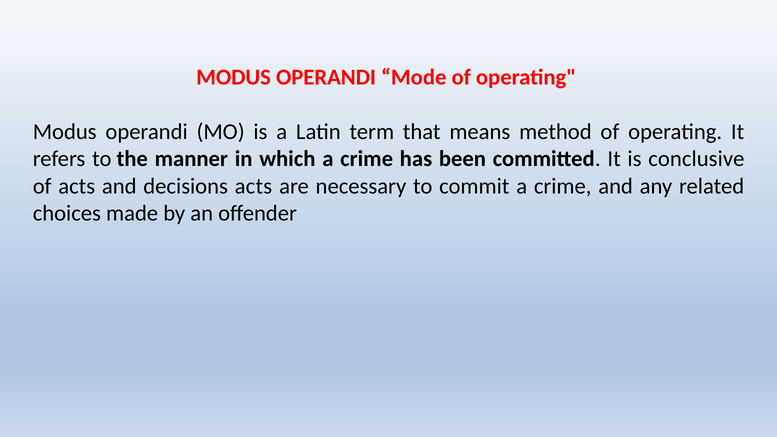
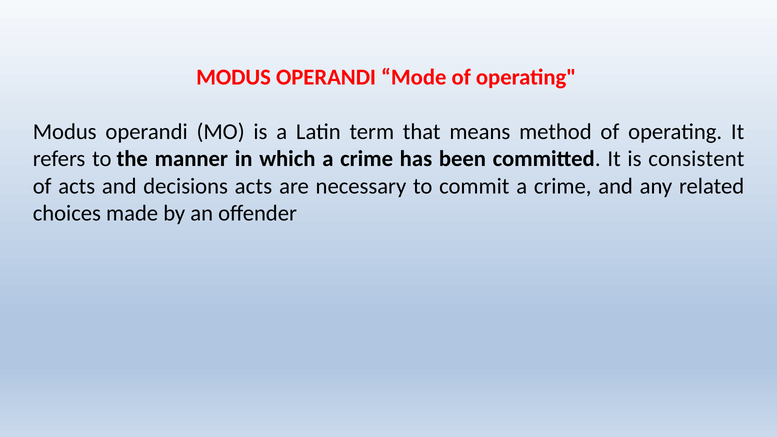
conclusive: conclusive -> consistent
